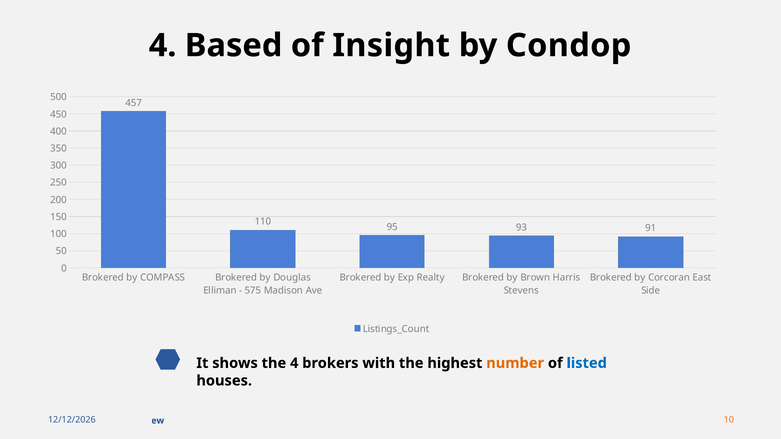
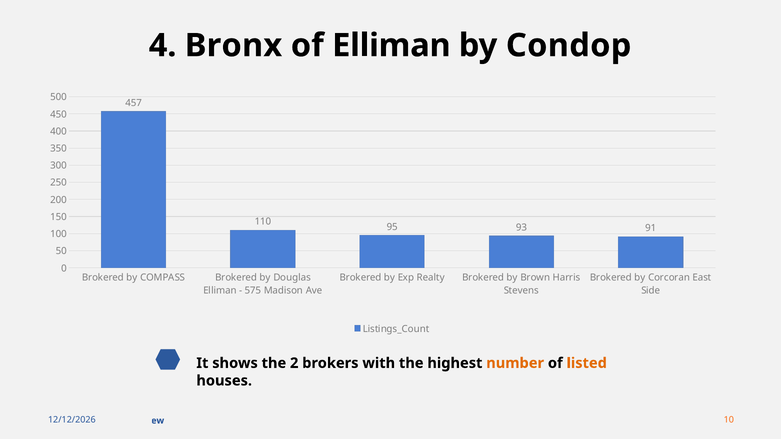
Based: Based -> Bronx
of Insight: Insight -> Elliman
the 4: 4 -> 2
listed colour: blue -> orange
